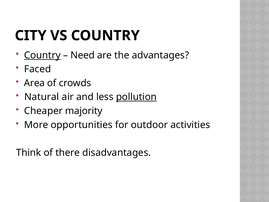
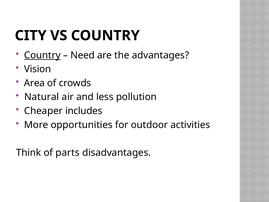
Faced: Faced -> Vision
pollution underline: present -> none
majority: majority -> includes
there: there -> parts
